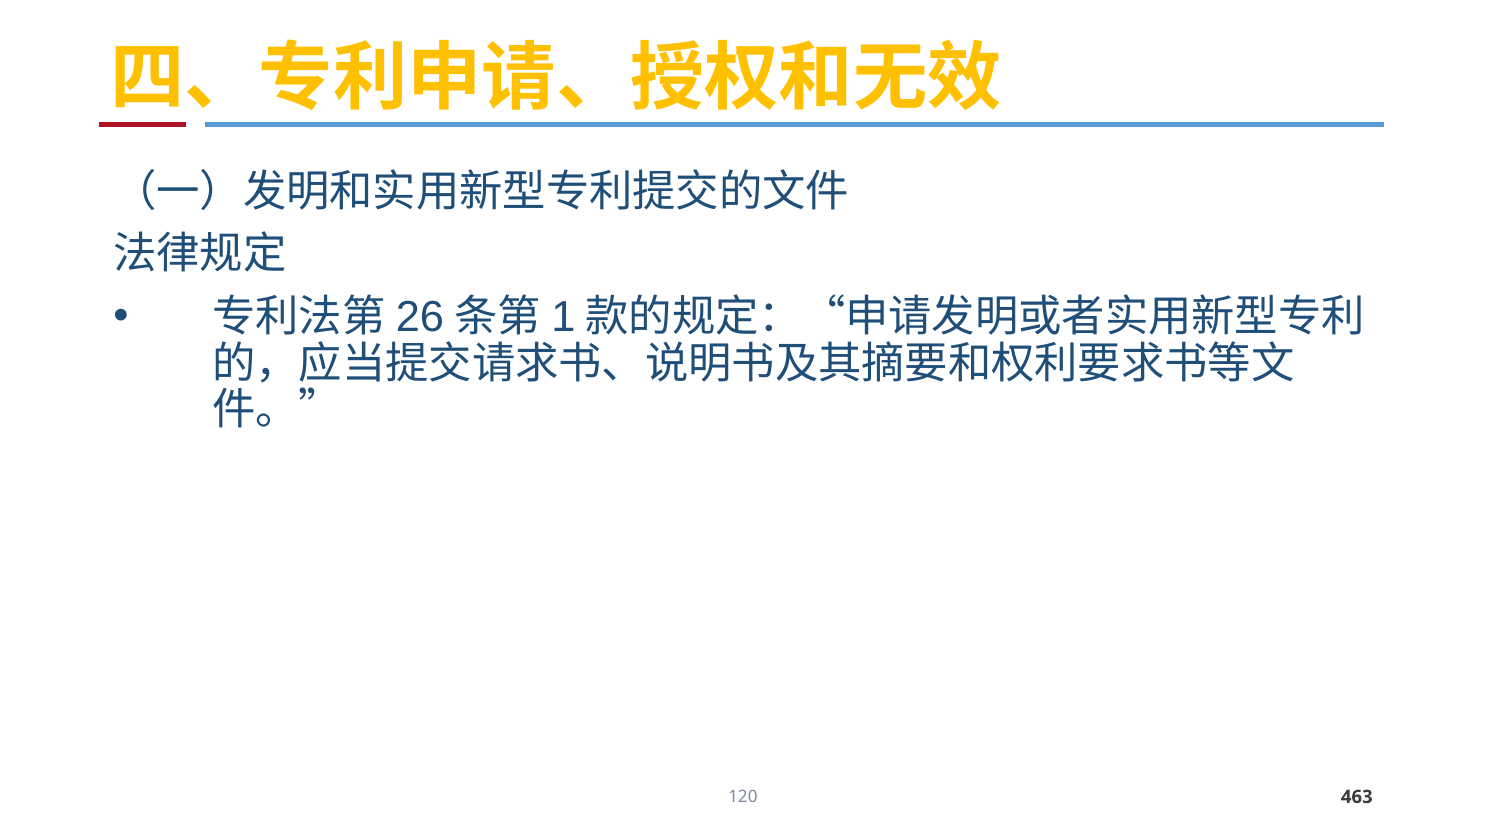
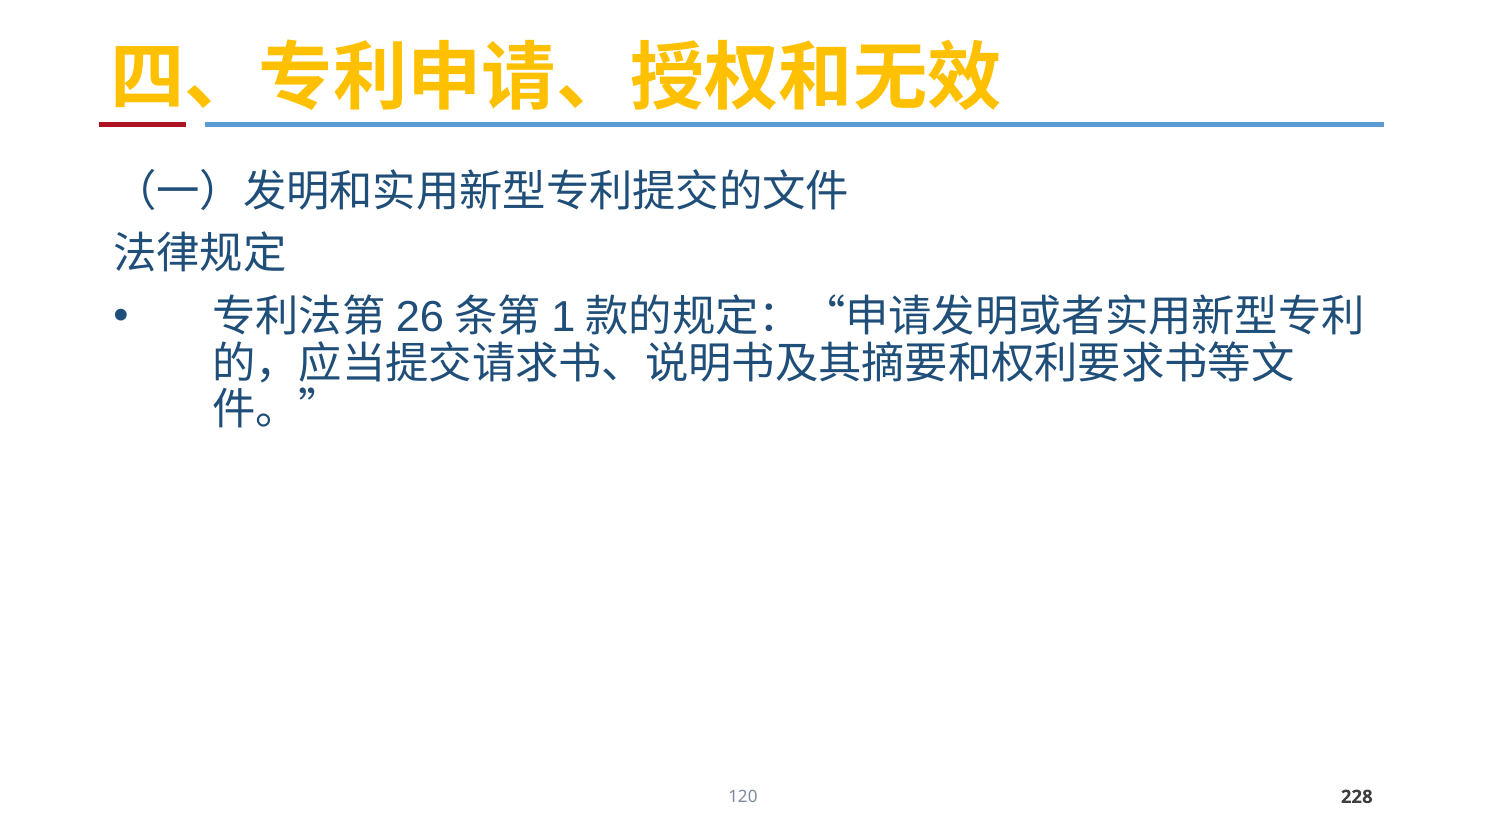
463: 463 -> 228
